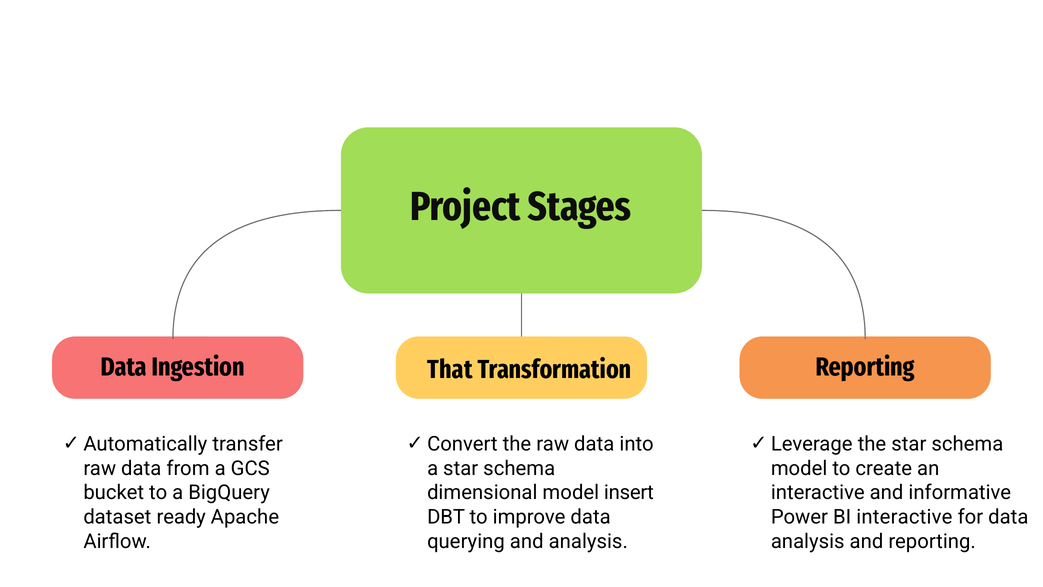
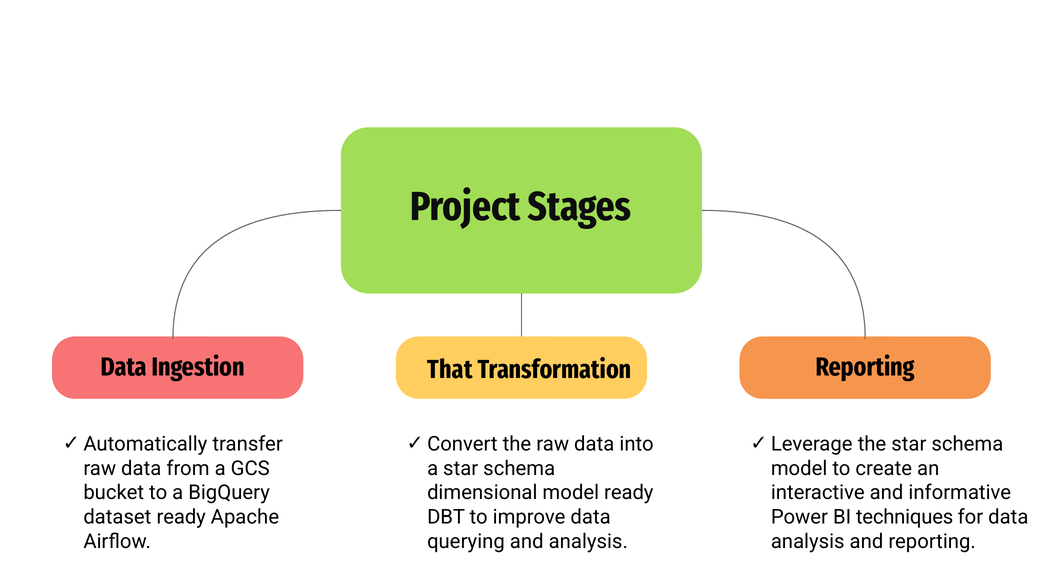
model insert: insert -> ready
BI interactive: interactive -> techniques
